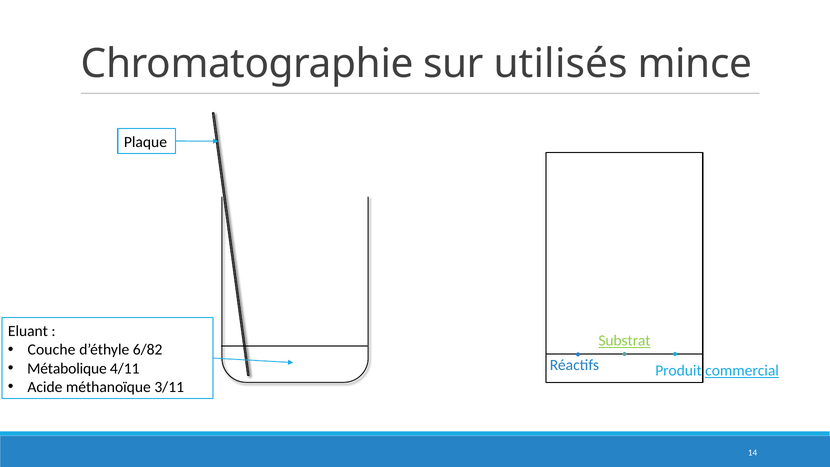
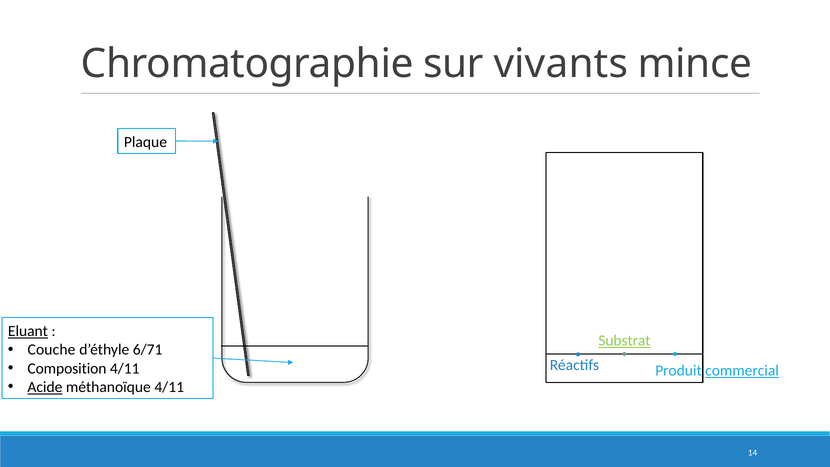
utilisés: utilisés -> vivants
Eluant underline: none -> present
6/82: 6/82 -> 6/71
Métabolique: Métabolique -> Composition
Acide underline: none -> present
méthanoïque 3/11: 3/11 -> 4/11
